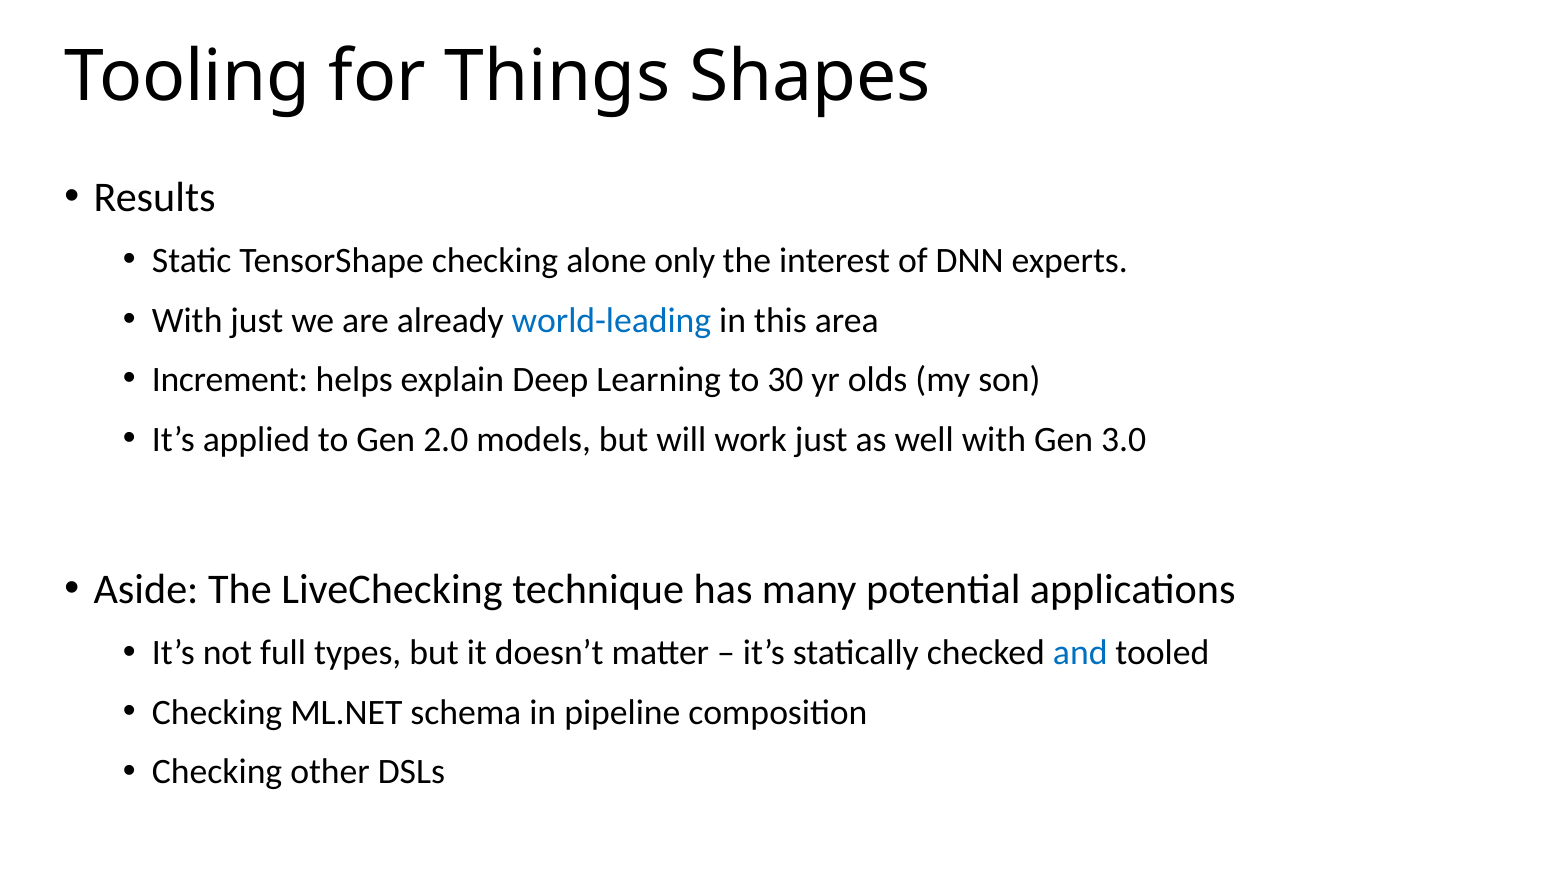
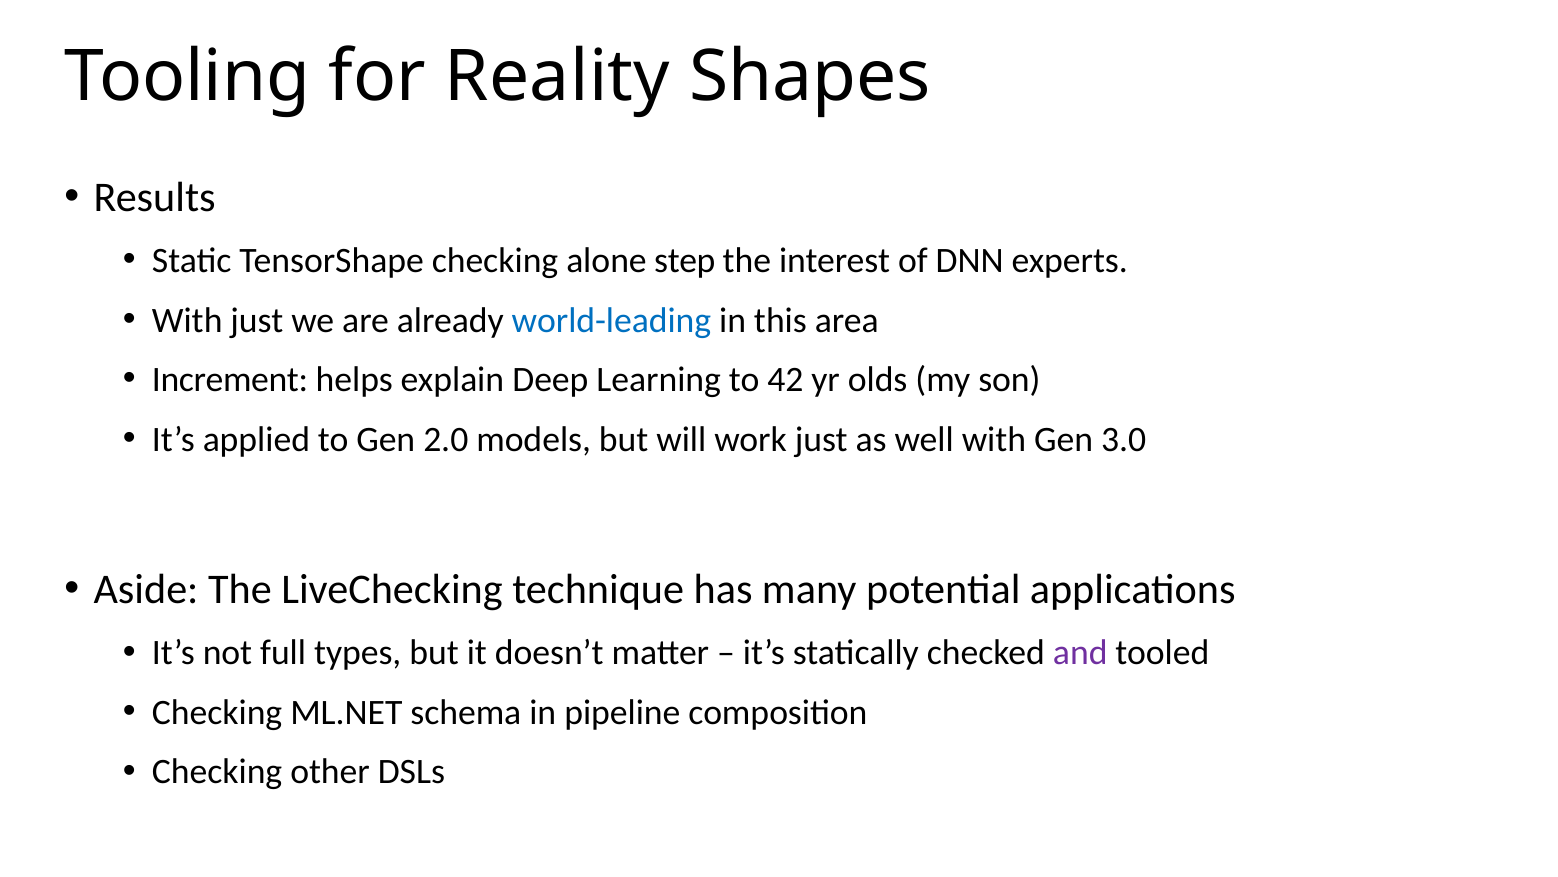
Things: Things -> Reality
only: only -> step
30: 30 -> 42
and colour: blue -> purple
